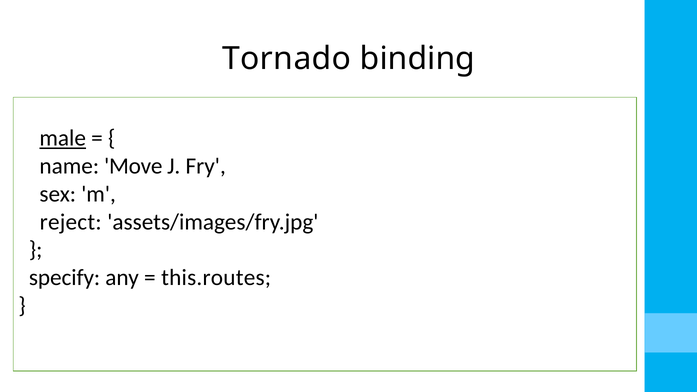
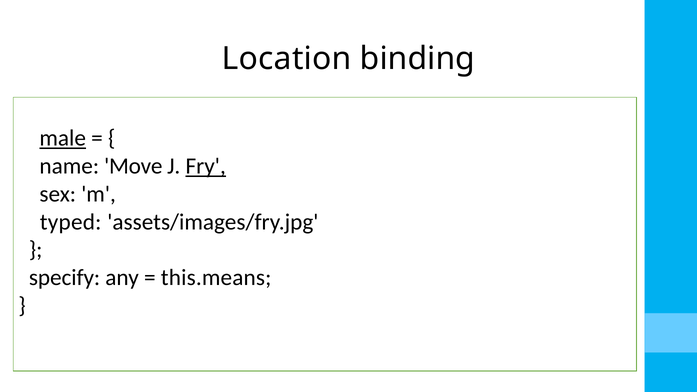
Tornado: Tornado -> Location
Fry underline: none -> present
reject: reject -> typed
this.routes: this.routes -> this.means
